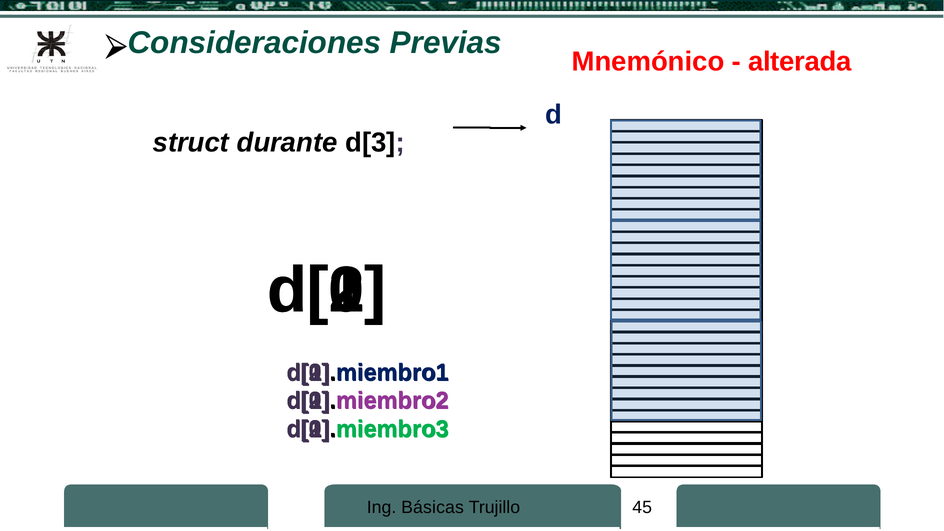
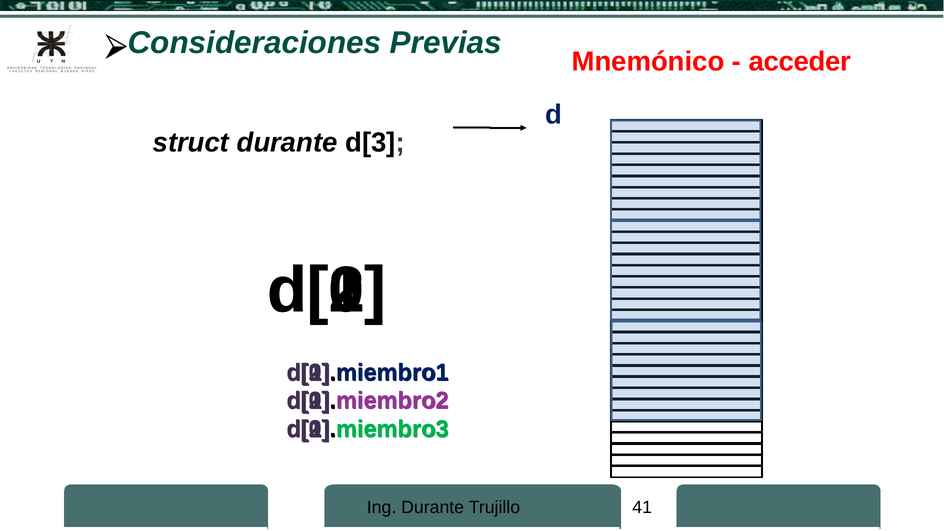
alterada: alterada -> acceder
Ing Básicas: Básicas -> Durante
45: 45 -> 41
